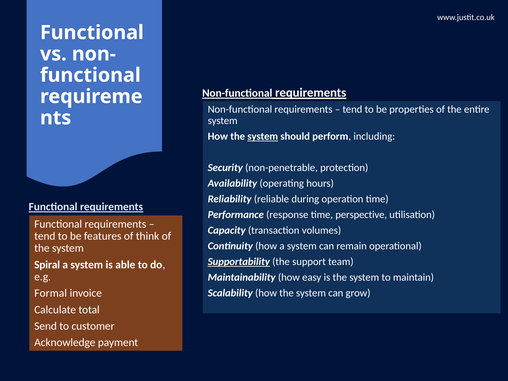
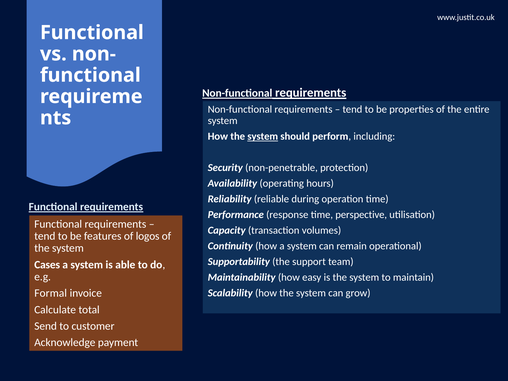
think: think -> logos
Supportability underline: present -> none
Spiral: Spiral -> Cases
